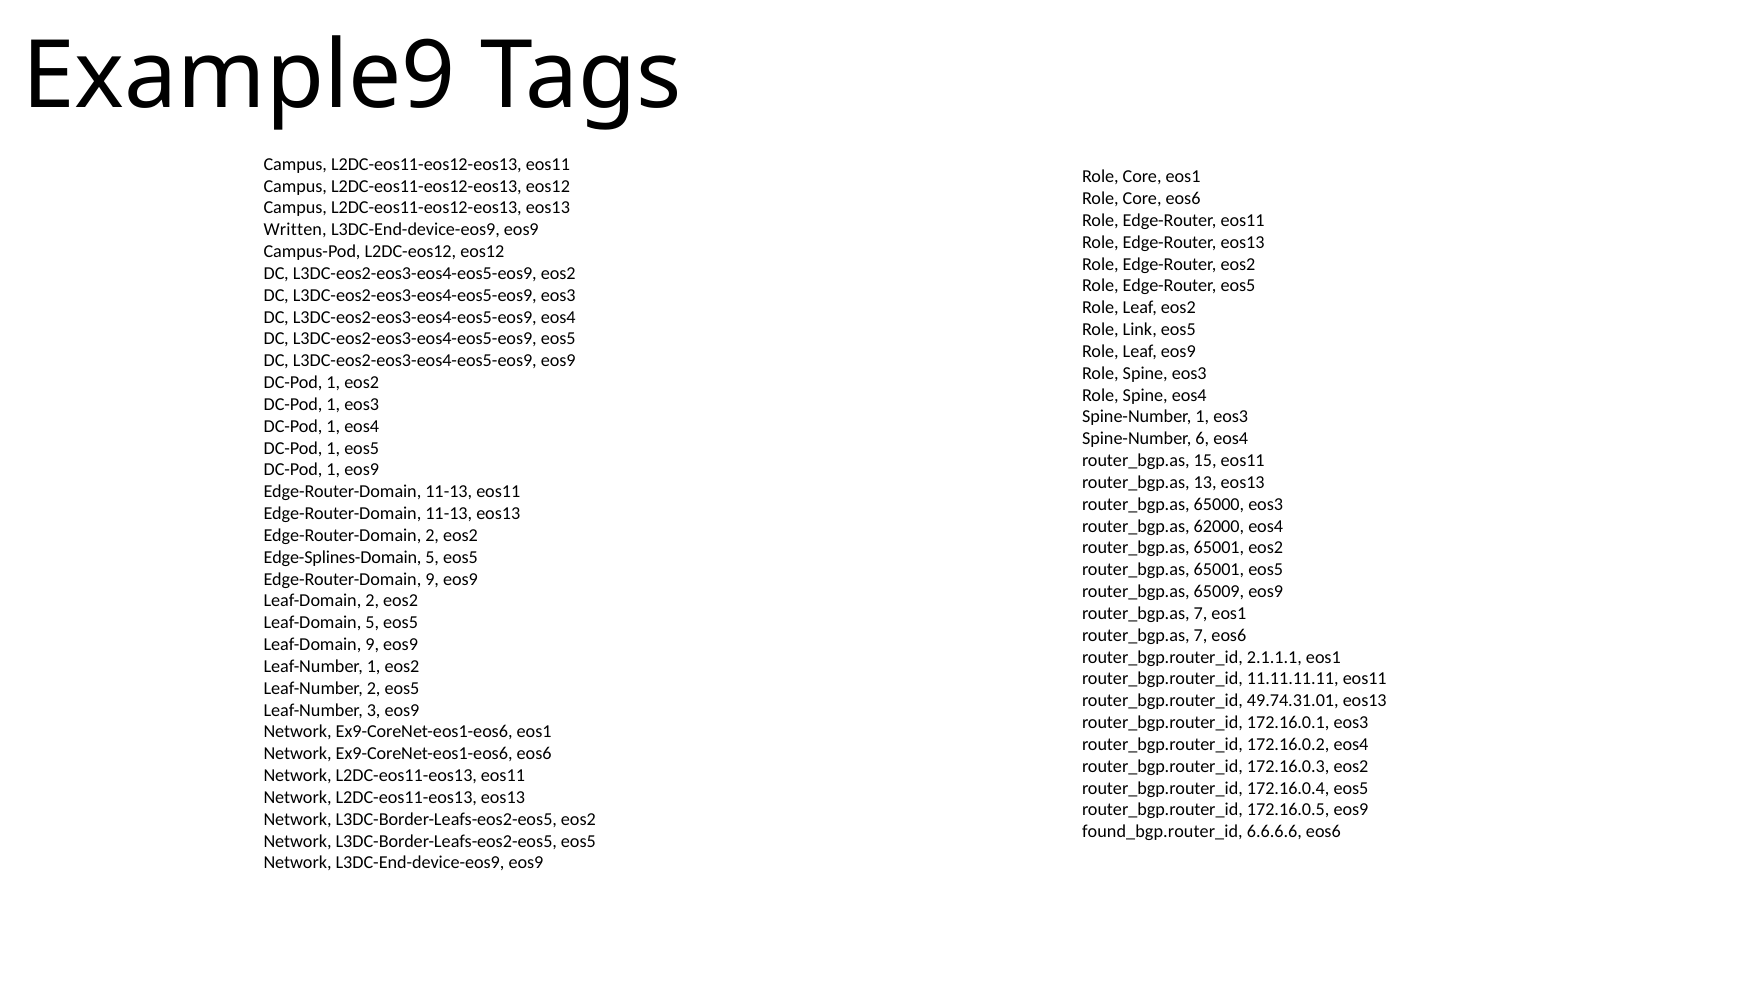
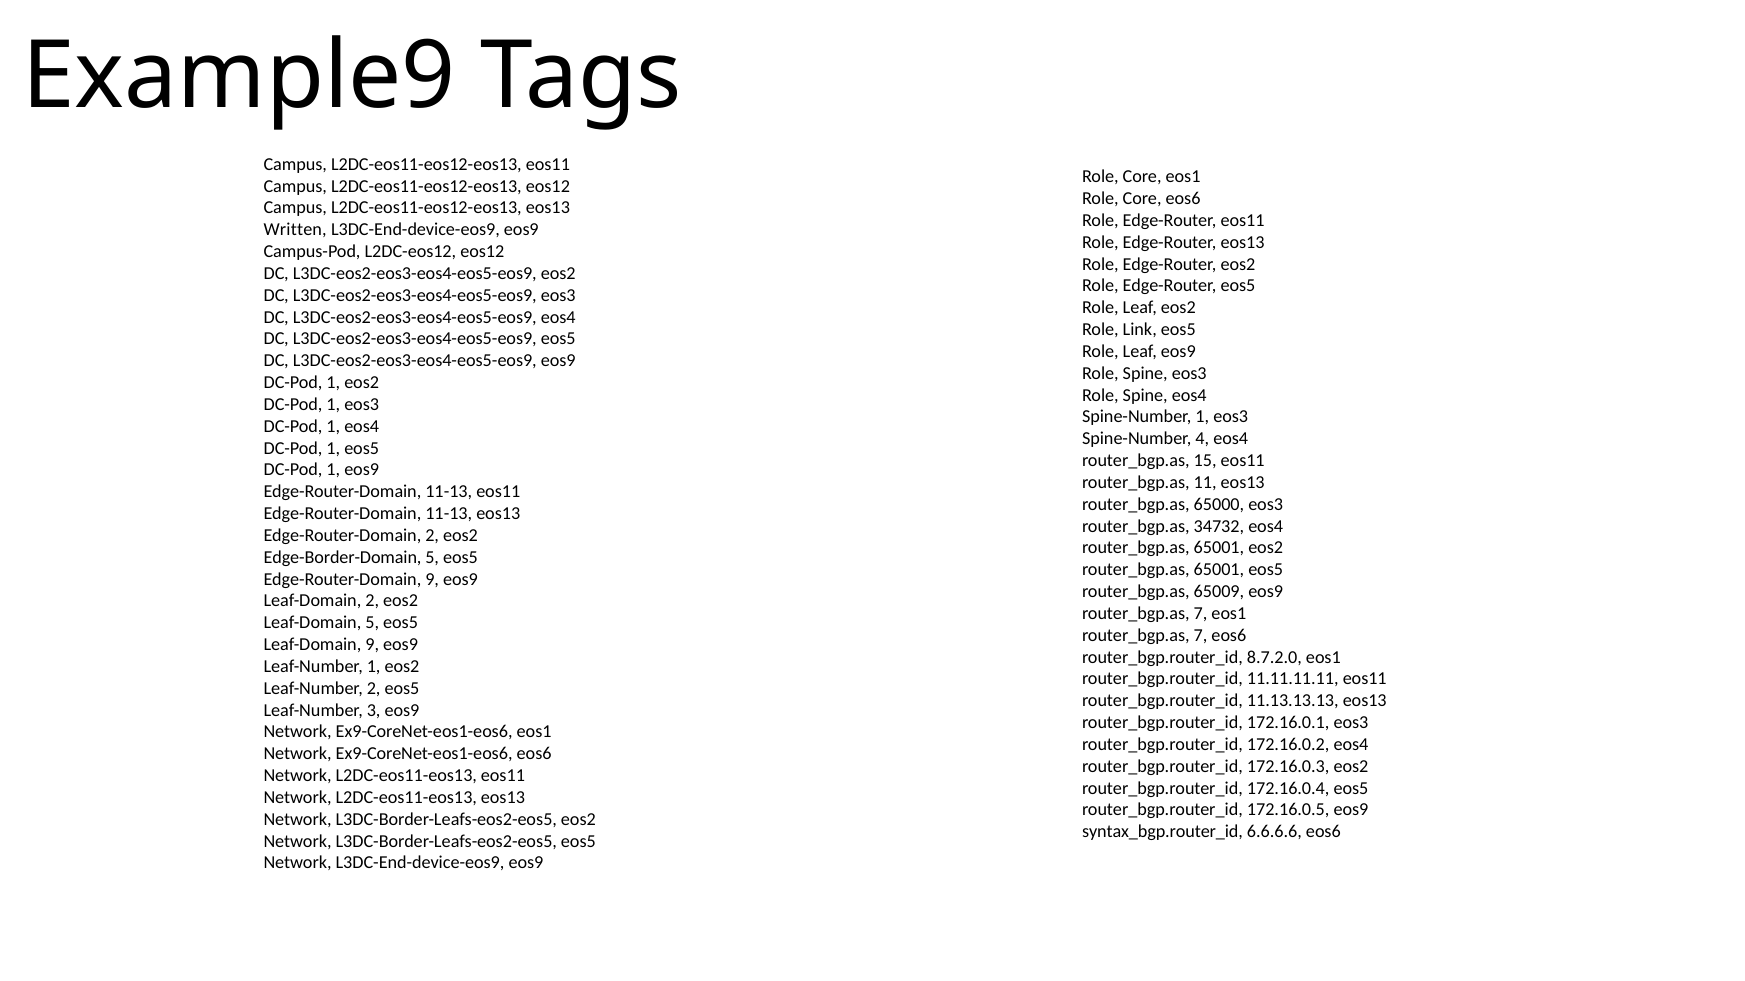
6: 6 -> 4
13: 13 -> 11
62000: 62000 -> 34732
Edge-Splines-Domain: Edge-Splines-Domain -> Edge-Border-Domain
2.1.1.1: 2.1.1.1 -> 8.7.2.0
49.74.31.01: 49.74.31.01 -> 11.13.13.13
found_bgp.router_id: found_bgp.router_id -> syntax_bgp.router_id
